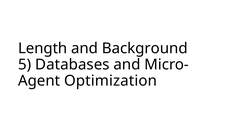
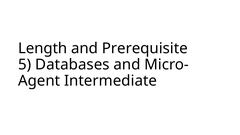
Background: Background -> Prerequisite
Optimization: Optimization -> Intermediate
